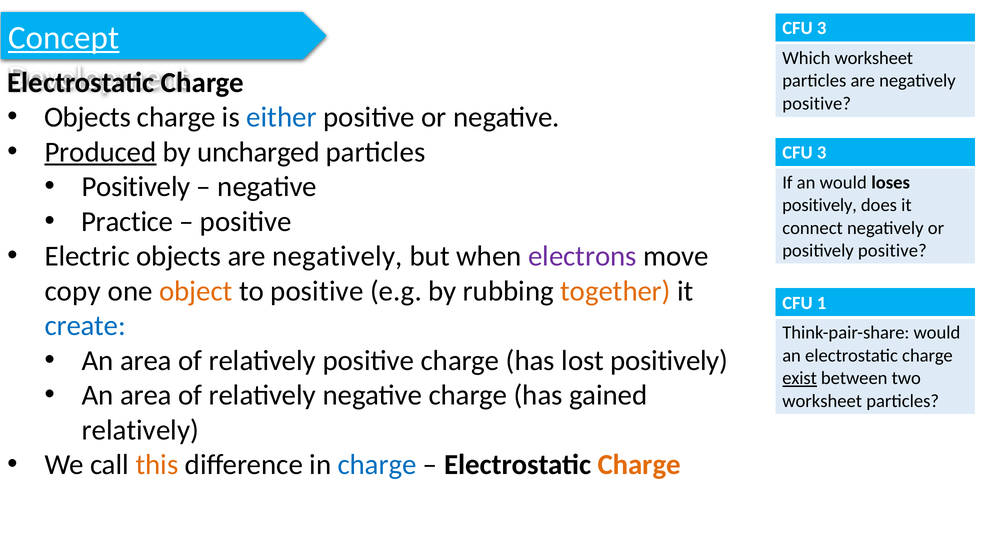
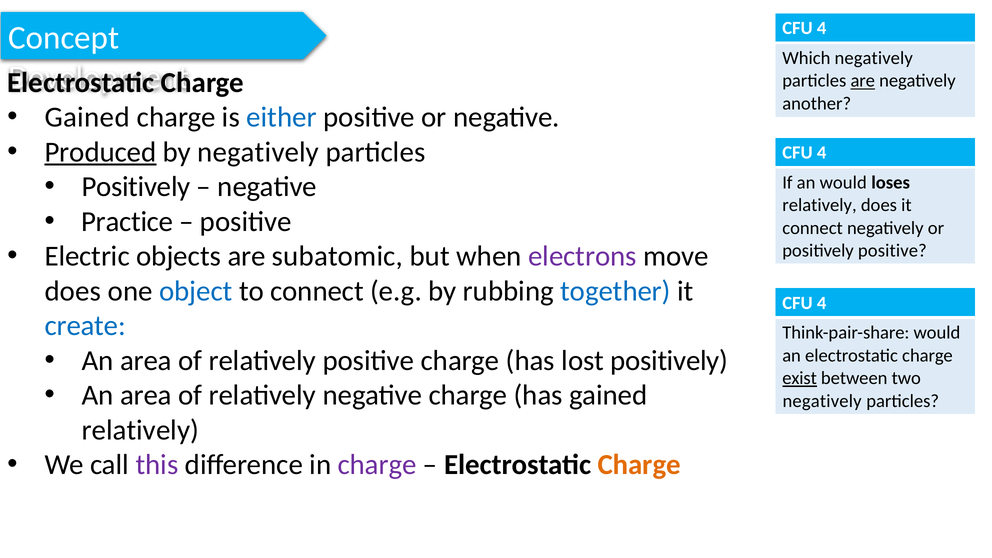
3 at (822, 28): 3 -> 4
Concept underline: present -> none
Which worksheet: worksheet -> negatively
are at (863, 81) underline: none -> present
positive at (817, 104): positive -> another
Objects at (88, 117): Objects -> Gained
by uncharged: uncharged -> negatively
3 at (822, 153): 3 -> 4
positively at (820, 205): positively -> relatively
objects are negatively: negatively -> subatomic
copy at (73, 291): copy -> does
object colour: orange -> blue
to positive: positive -> connect
together colour: orange -> blue
1 at (822, 303): 1 -> 4
worksheet at (822, 401): worksheet -> negatively
this colour: orange -> purple
charge at (377, 465) colour: blue -> purple
